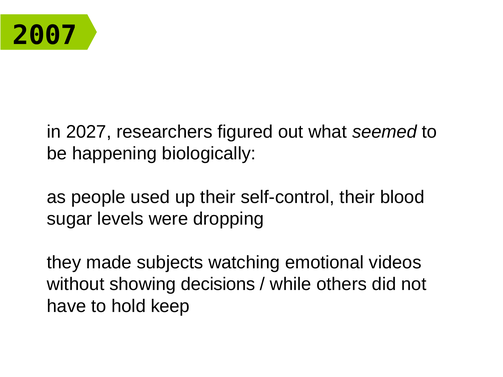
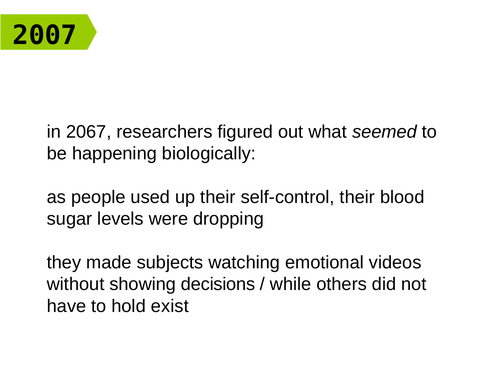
2027: 2027 -> 2067
keep: keep -> exist
